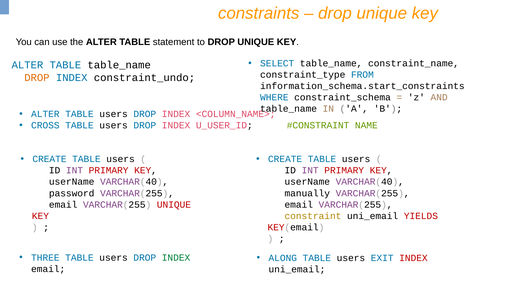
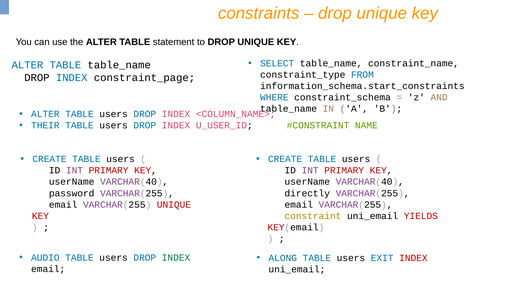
DROP at (37, 78) colour: orange -> black
constraint_undo: constraint_undo -> constraint_page
CROSS: CROSS -> THEIR
manually: manually -> directly
THREE: THREE -> AUDIO
